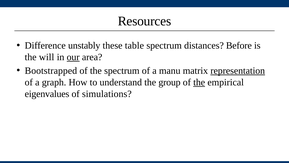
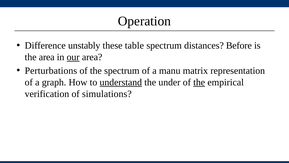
Resources: Resources -> Operation
the will: will -> area
Bootstrapped: Bootstrapped -> Perturbations
representation underline: present -> none
understand underline: none -> present
group: group -> under
eigenvalues: eigenvalues -> verification
